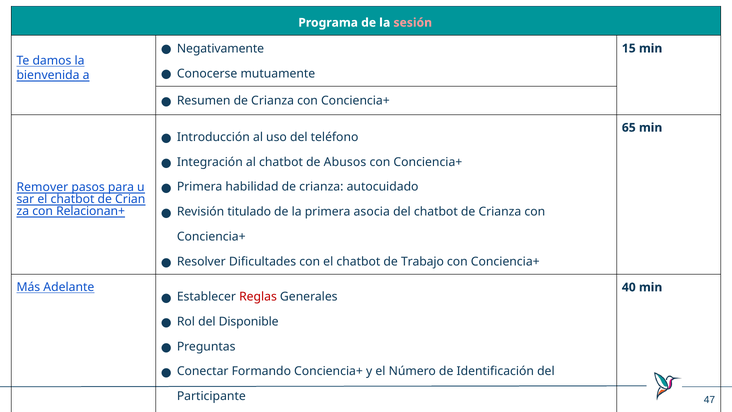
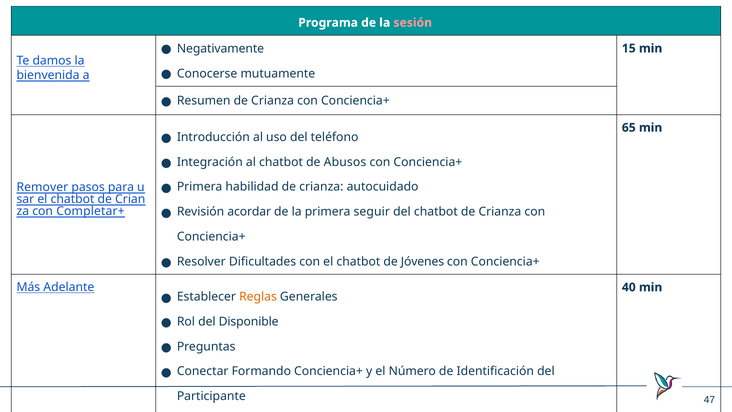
titulado: titulado -> acordar
asocia: asocia -> seguir
Relacionan+: Relacionan+ -> Completar+
Trabajo: Trabajo -> Jóvenes
Reglas colour: red -> orange
